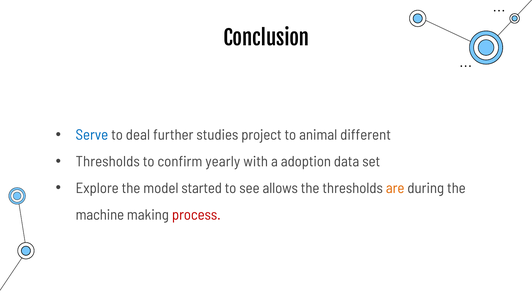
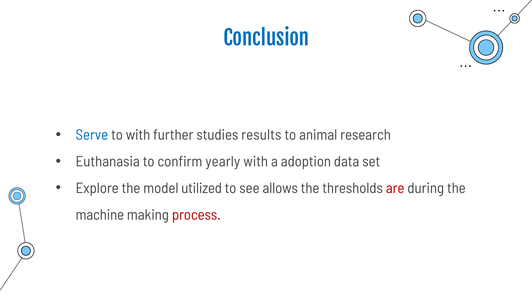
Conclusion colour: black -> blue
to deal: deal -> with
project: project -> results
different: different -> research
Thresholds at (108, 162): Thresholds -> Euthanasia
started: started -> utilized
are colour: orange -> red
